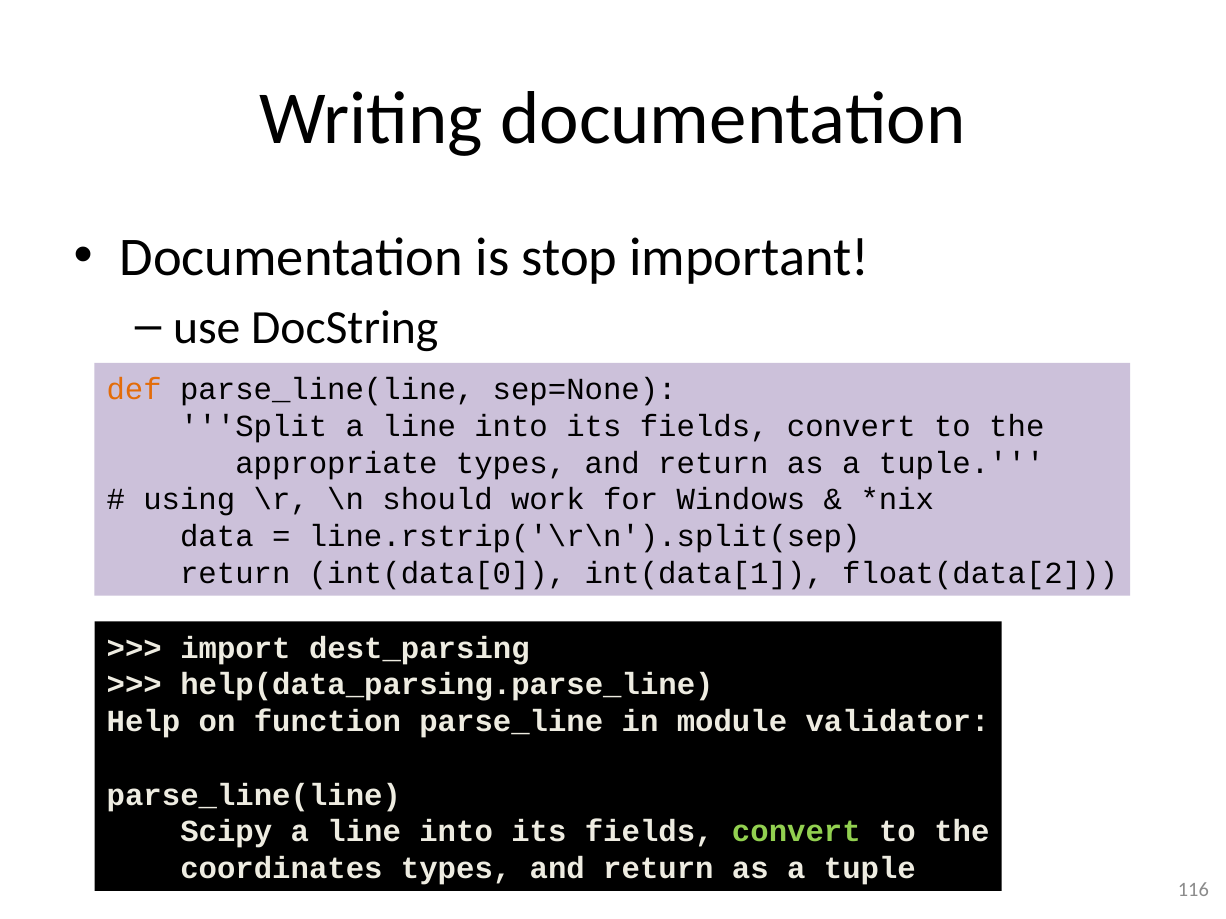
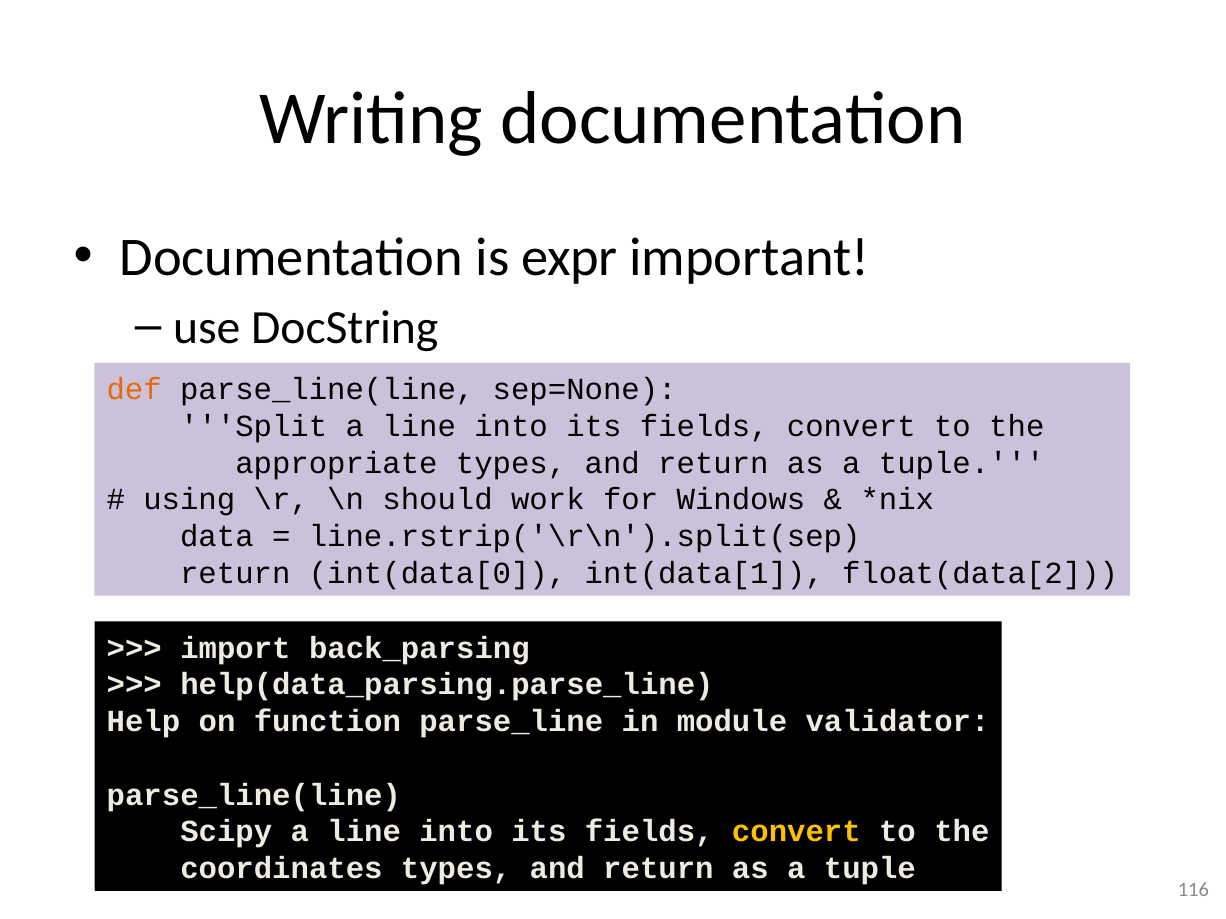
stop: stop -> expr
dest_parsing: dest_parsing -> back_parsing
convert at (796, 832) colour: light green -> yellow
